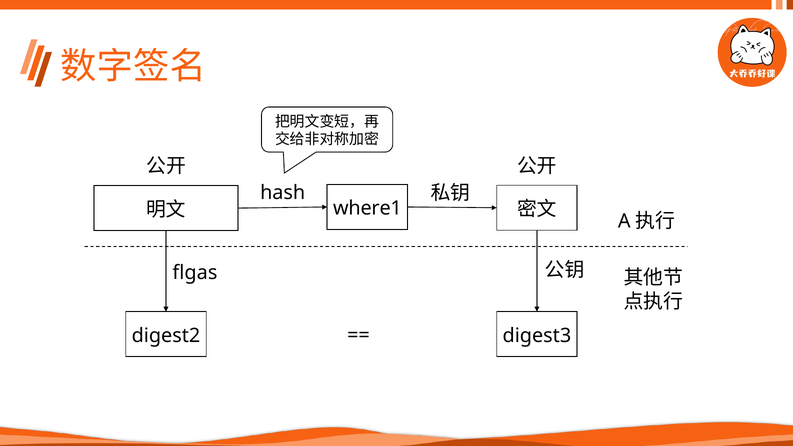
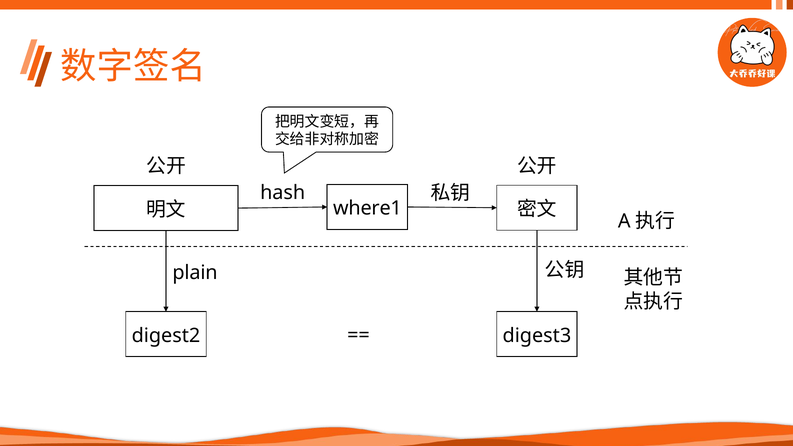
flgas: flgas -> plain
